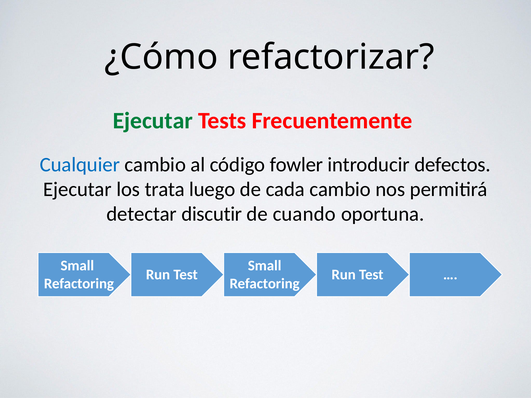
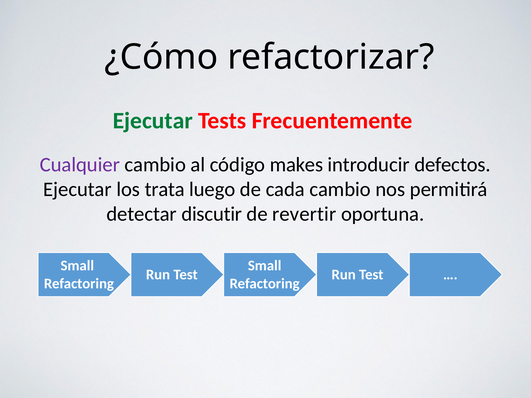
Cualquier colour: blue -> purple
fowler: fowler -> makes
cuando: cuando -> revertir
